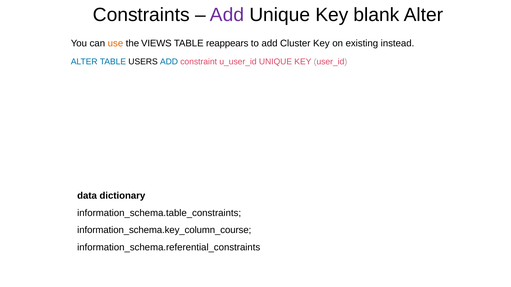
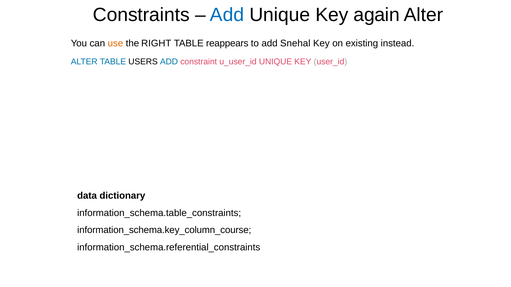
Add at (227, 15) colour: purple -> blue
blank: blank -> again
VIEWS: VIEWS -> RIGHT
Cluster: Cluster -> Snehal
